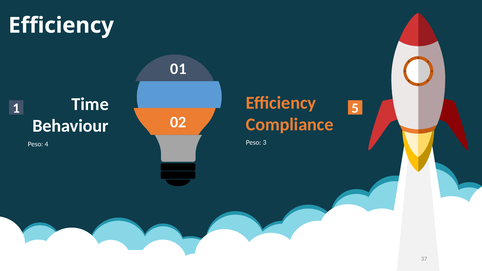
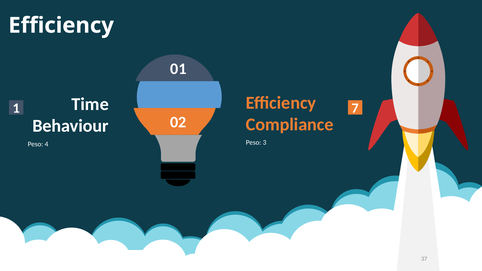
5: 5 -> 7
